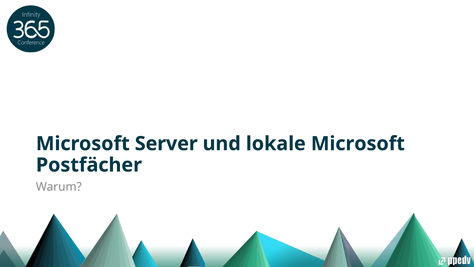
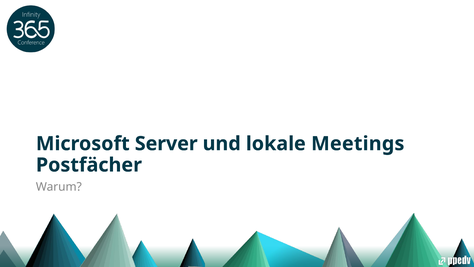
lokale Microsoft: Microsoft -> Meetings
